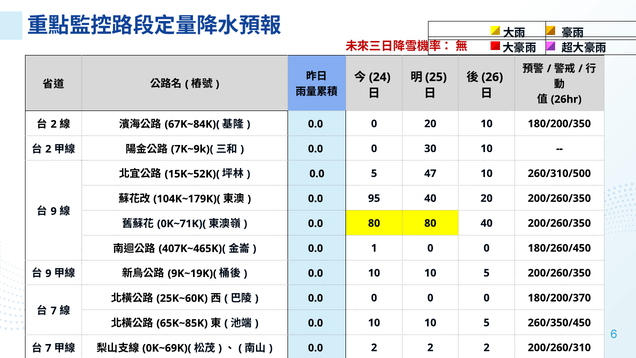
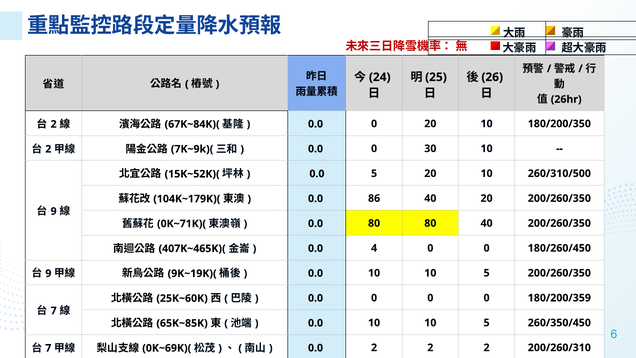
5 47: 47 -> 20
95: 95 -> 86
1: 1 -> 4
180/200/370: 180/200/370 -> 180/200/359
